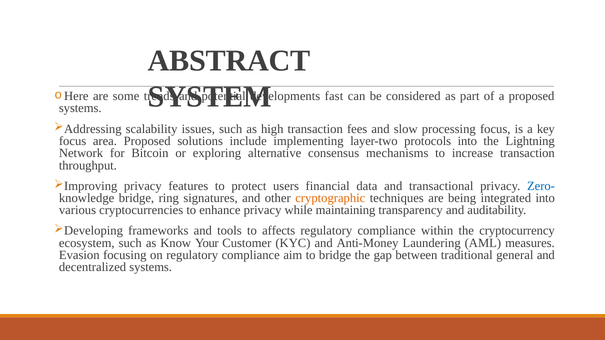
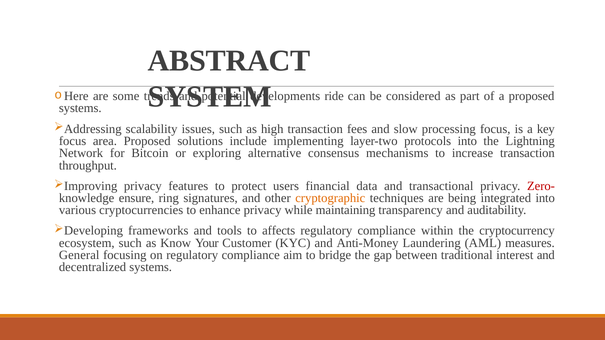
fast: fast -> ride
Zero- colour: blue -> red
knowledge bridge: bridge -> ensure
Evasion: Evasion -> General
general: general -> interest
